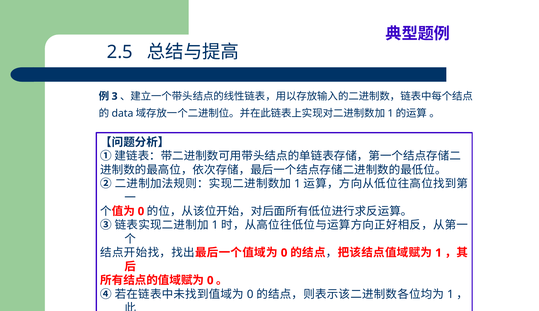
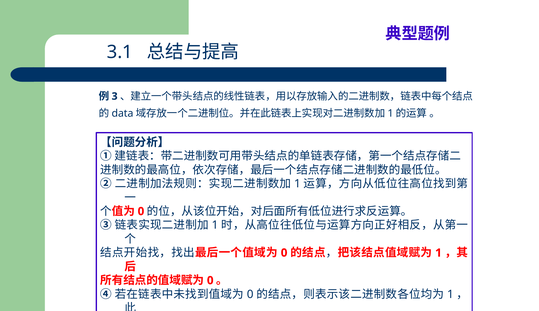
2.5: 2.5 -> 3.1
